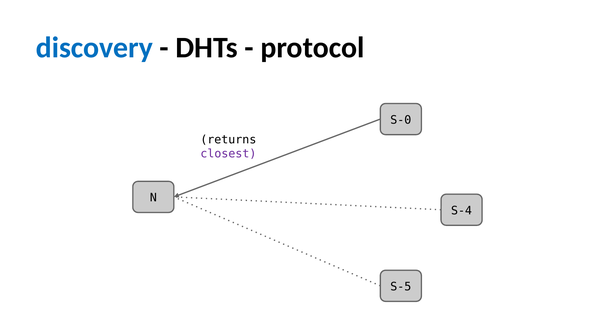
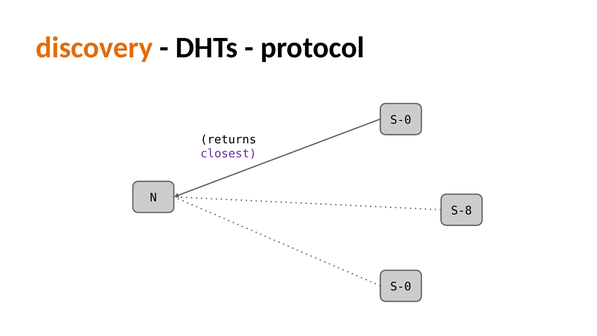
discovery colour: blue -> orange
S-4: S-4 -> S-8
S-5 at (401, 286): S-5 -> S-0
